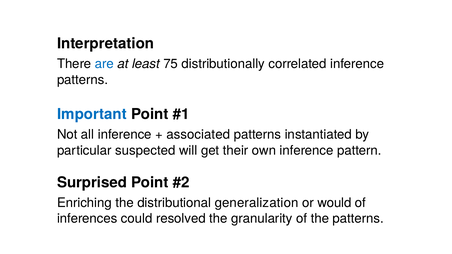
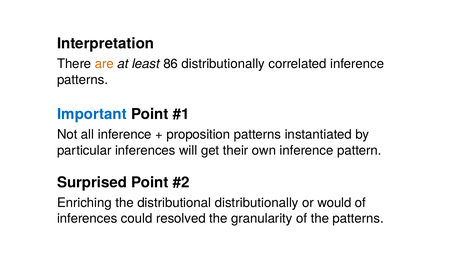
are colour: blue -> orange
75: 75 -> 86
associated: associated -> proposition
particular suspected: suspected -> inferences
distributional generalization: generalization -> distributionally
